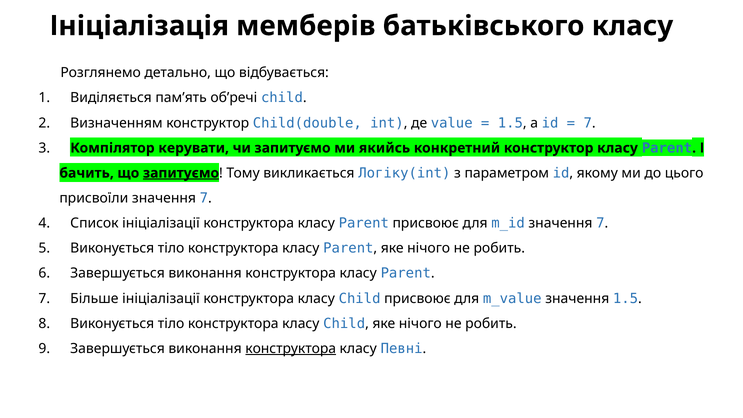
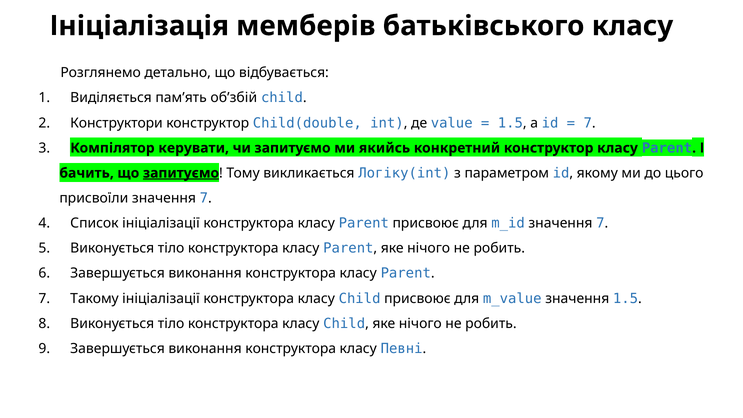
об’речі: об’речі -> об’збій
Визначенням: Визначенням -> Конструктори
Більше: Більше -> Такому
конструктора at (291, 349) underline: present -> none
